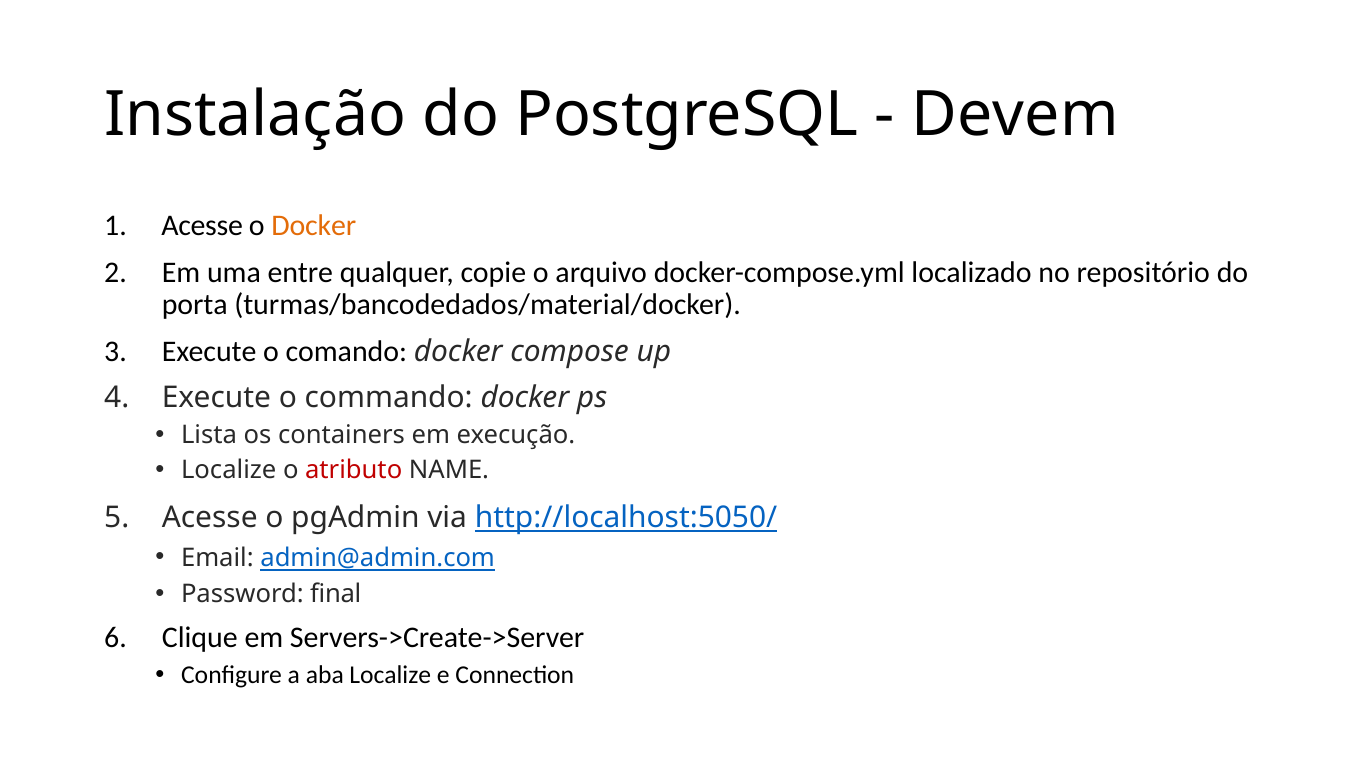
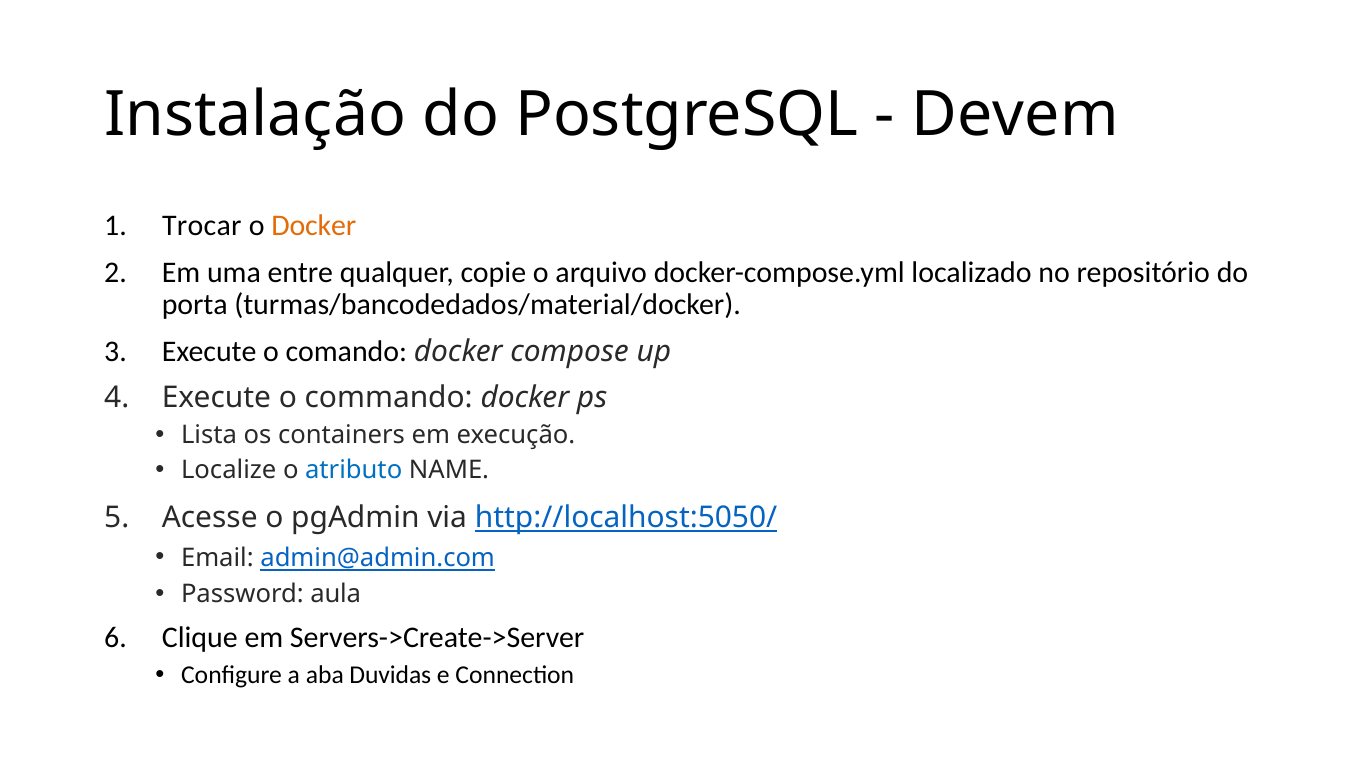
Acesse at (202, 226): Acesse -> Trocar
atributo colour: red -> blue
final: final -> aula
aba Localize: Localize -> Duvidas
